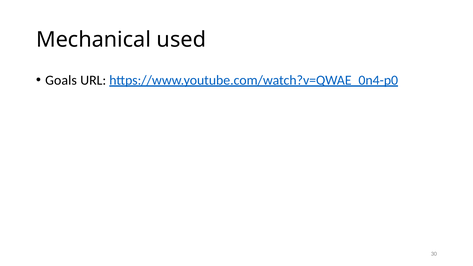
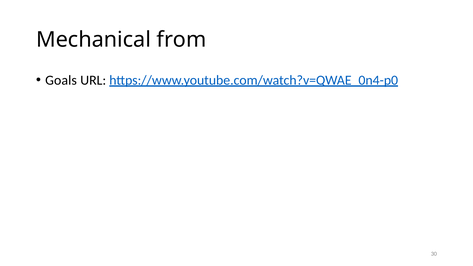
used: used -> from
